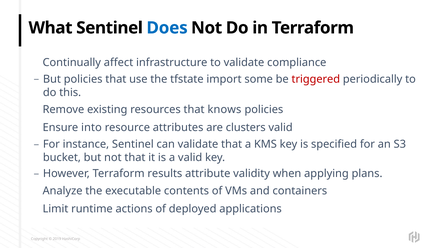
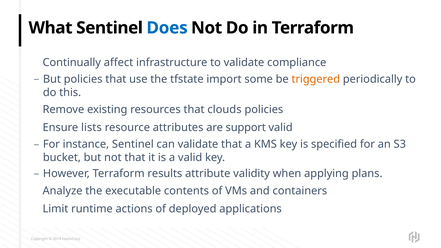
triggered colour: red -> orange
knows: knows -> clouds
into: into -> lists
clusters: clusters -> support
